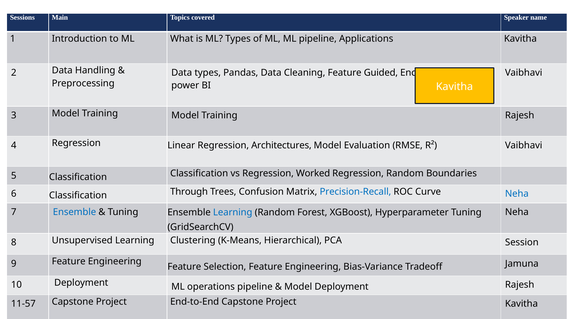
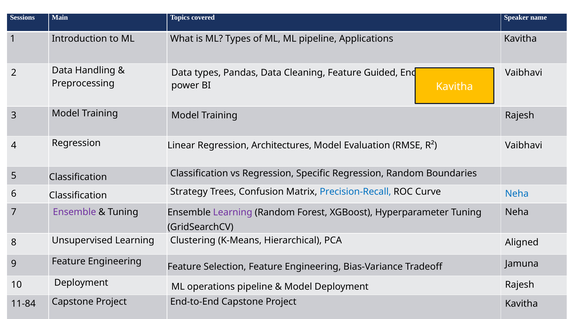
Worked: Worked -> Specific
Through: Through -> Strategy
Ensemble at (74, 212) colour: blue -> purple
Learning at (233, 212) colour: blue -> purple
Session: Session -> Aligned
11-57: 11-57 -> 11-84
